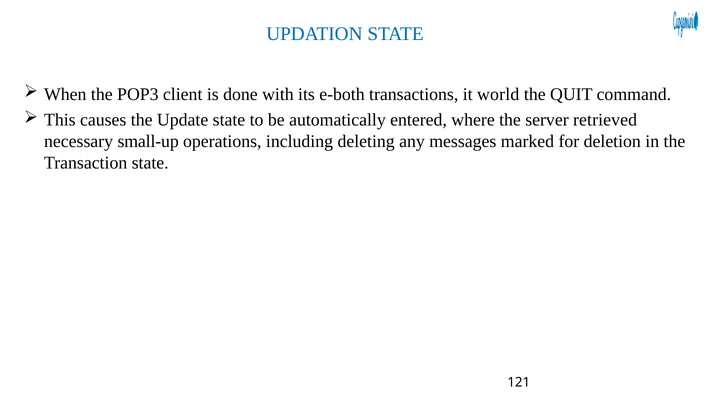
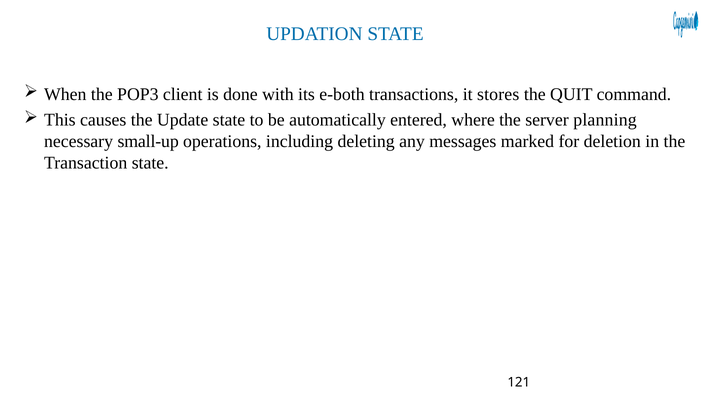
world: world -> stores
retrieved: retrieved -> planning
